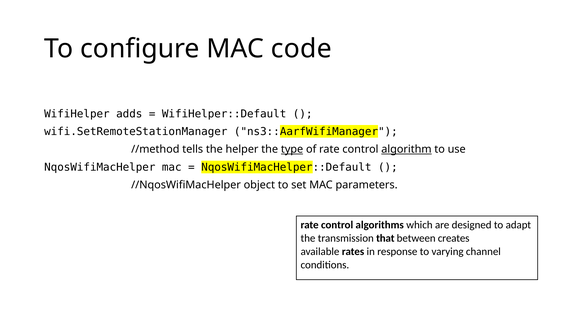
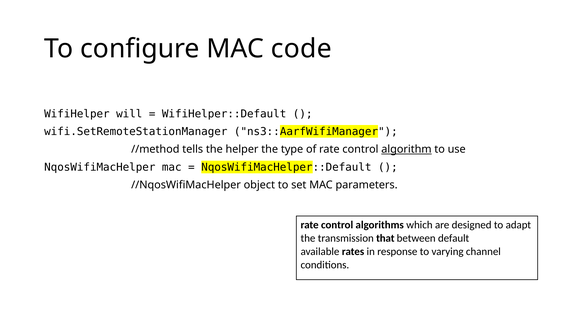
adds: adds -> will
type underline: present -> none
creates: creates -> default
